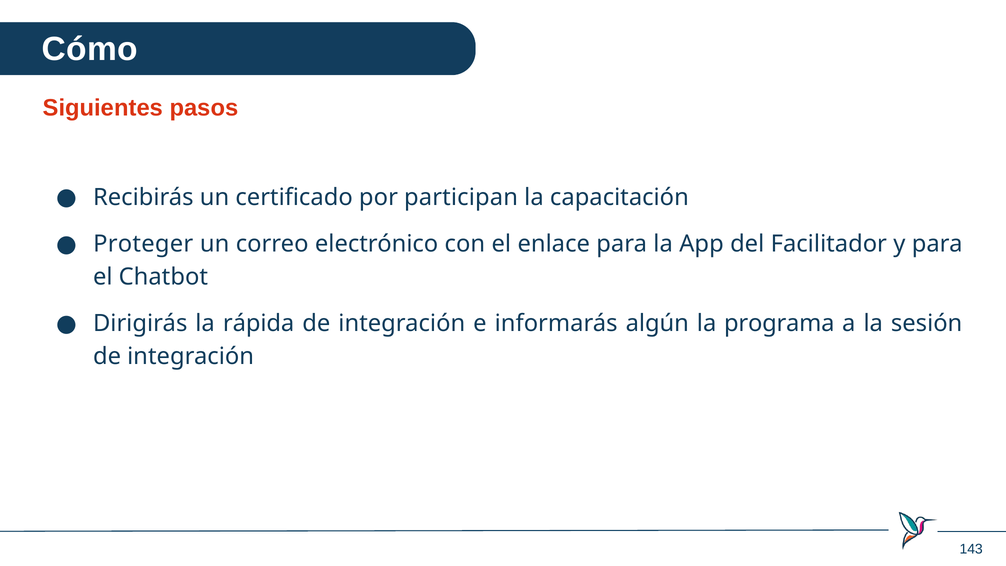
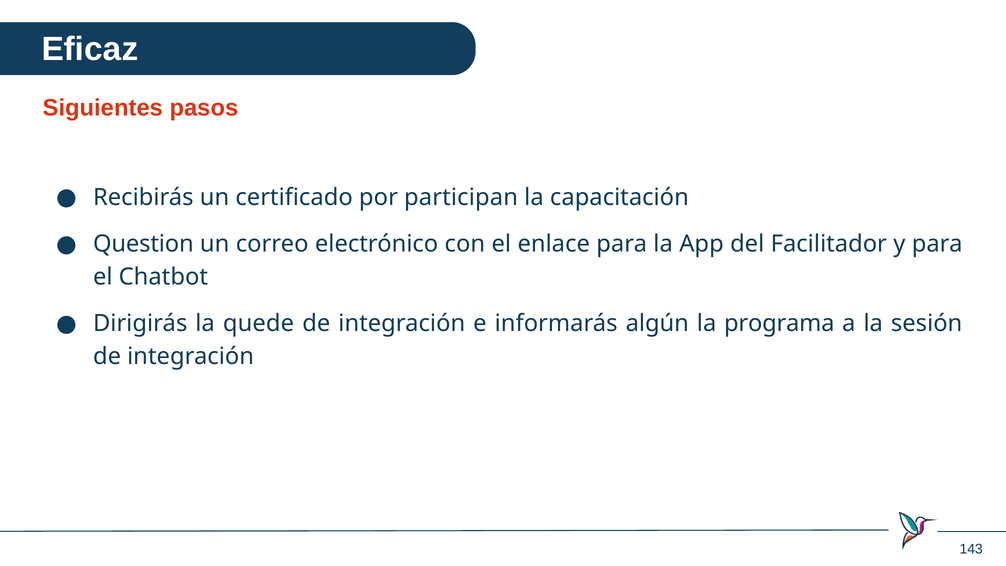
Cómo: Cómo -> Eficaz
Proteger: Proteger -> Question
rápida: rápida -> quede
